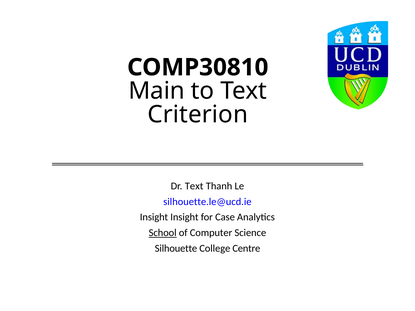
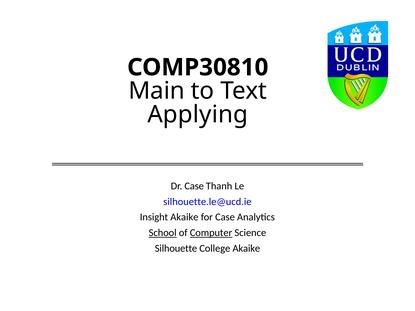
Criterion: Criterion -> Applying
Dr Text: Text -> Case
Insight Insight: Insight -> Akaike
Computer underline: none -> present
College Centre: Centre -> Akaike
